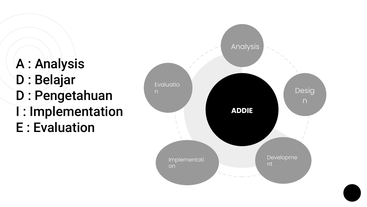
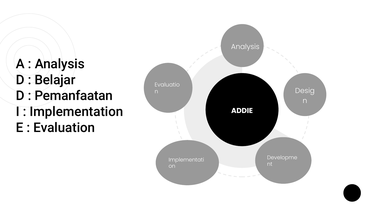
Pengetahuan: Pengetahuan -> Pemanfaatan
